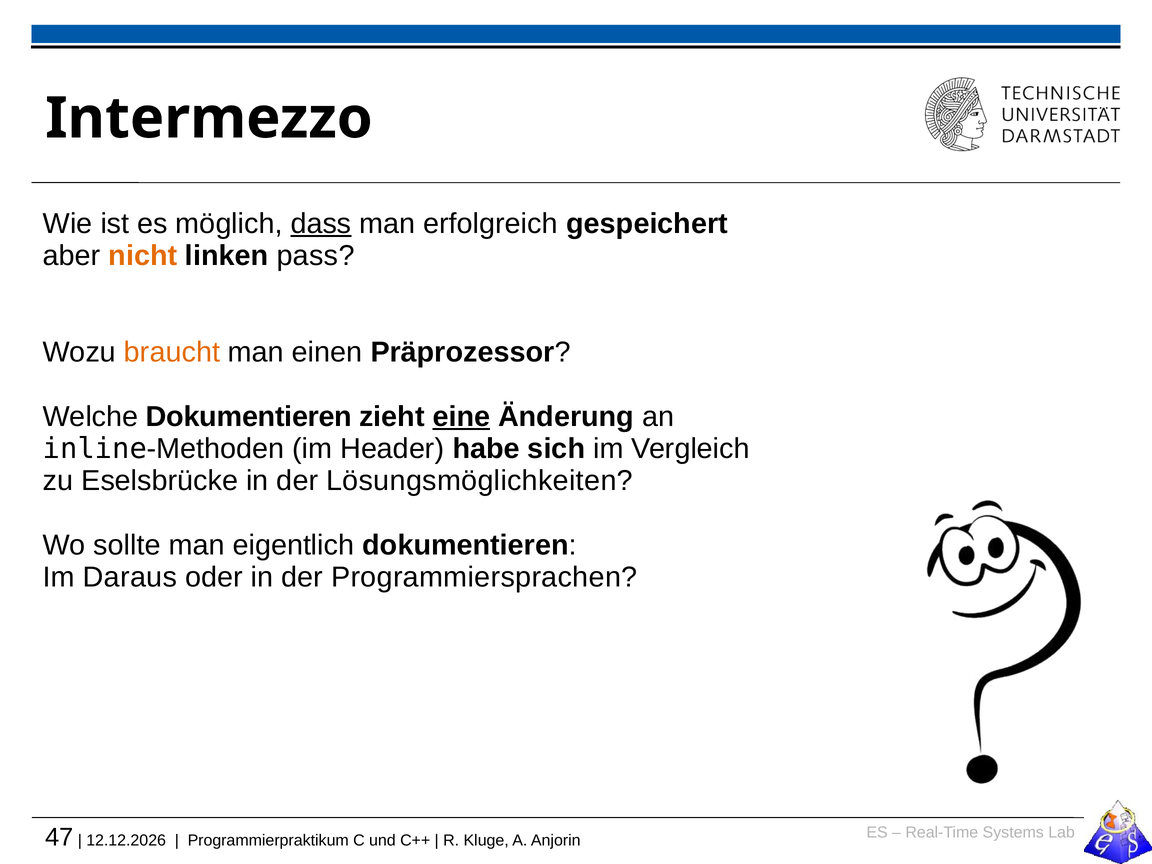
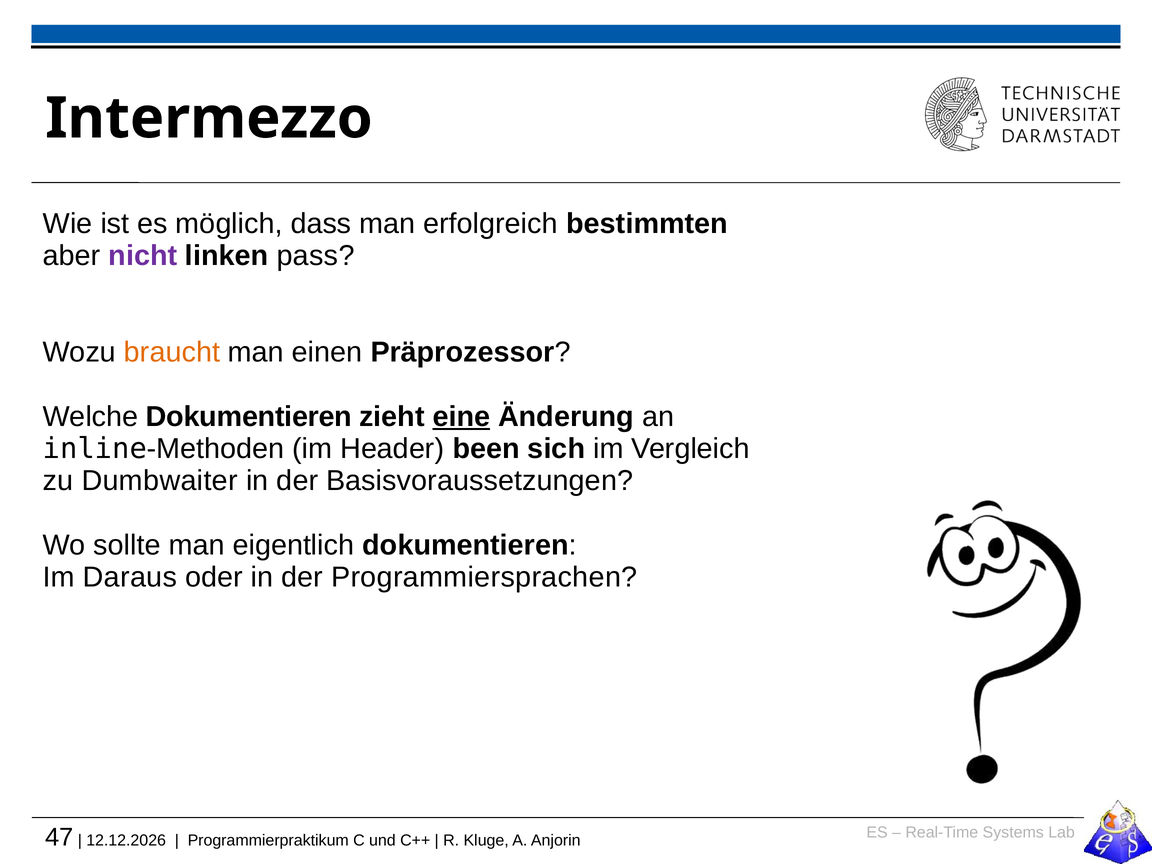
dass underline: present -> none
gespeichert: gespeichert -> bestimmten
nicht colour: orange -> purple
habe: habe -> been
Eselsbrücke: Eselsbrücke -> Dumbwaiter
Lösungsmöglichkeiten: Lösungsmöglichkeiten -> Basisvoraussetzungen
